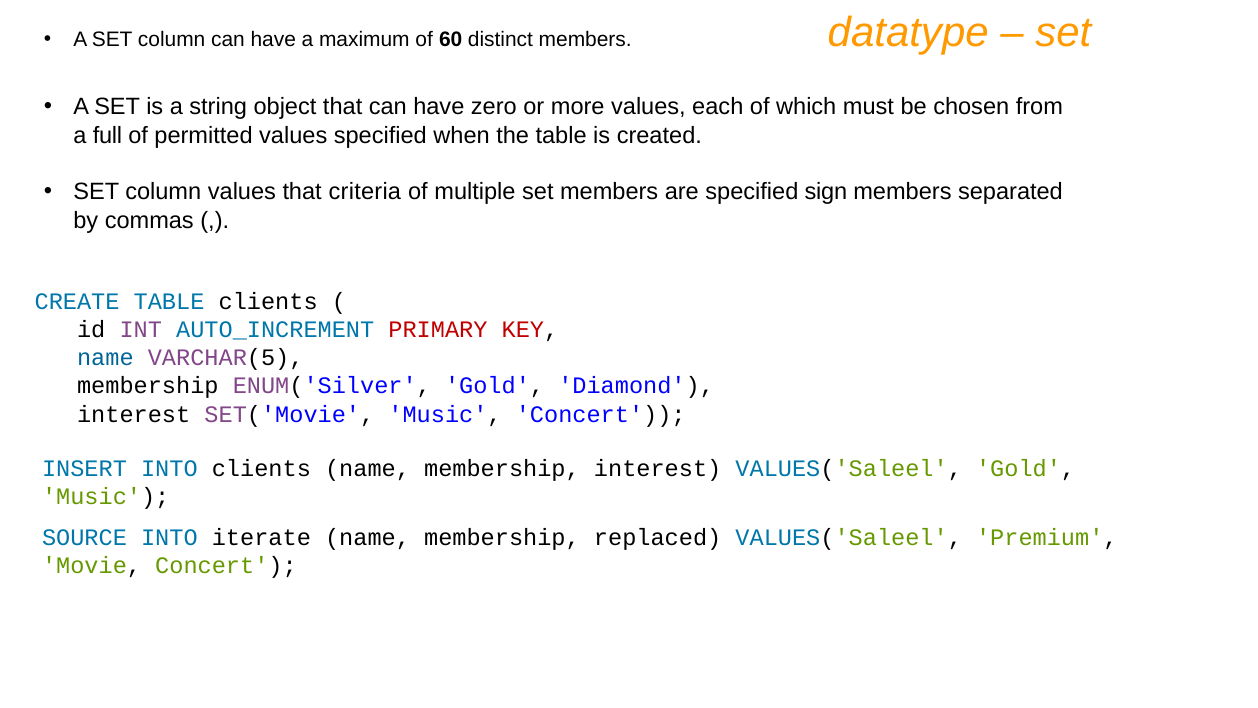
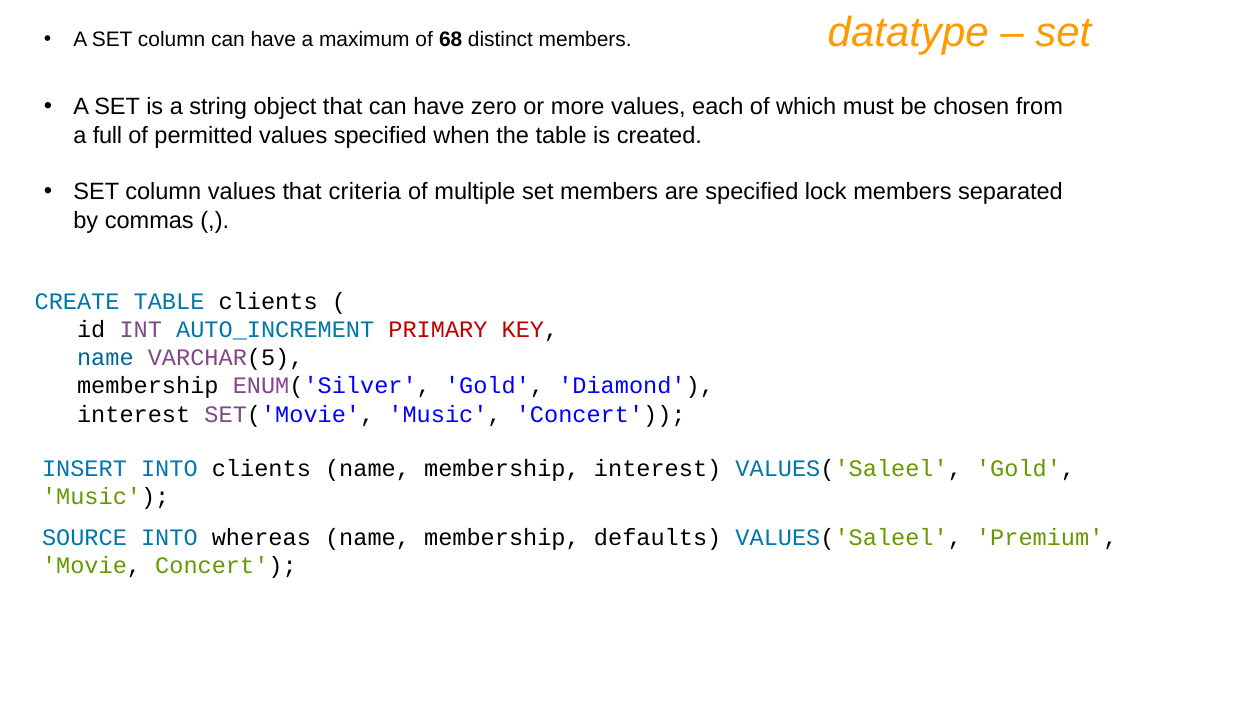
60: 60 -> 68
sign: sign -> lock
iterate: iterate -> whereas
replaced: replaced -> defaults
